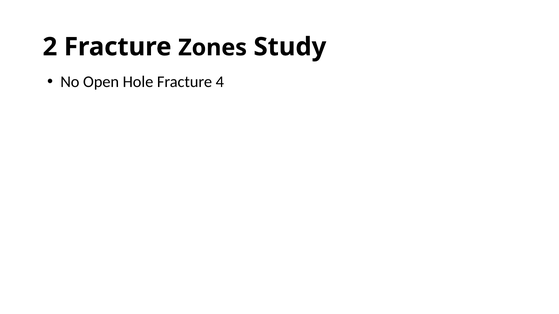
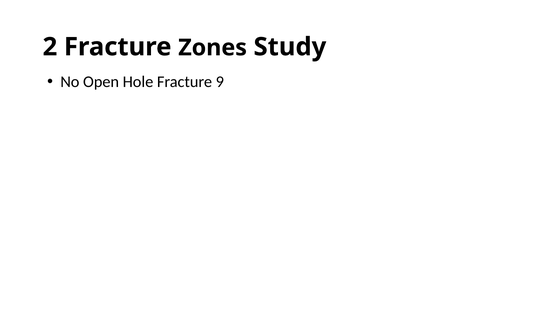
4: 4 -> 9
